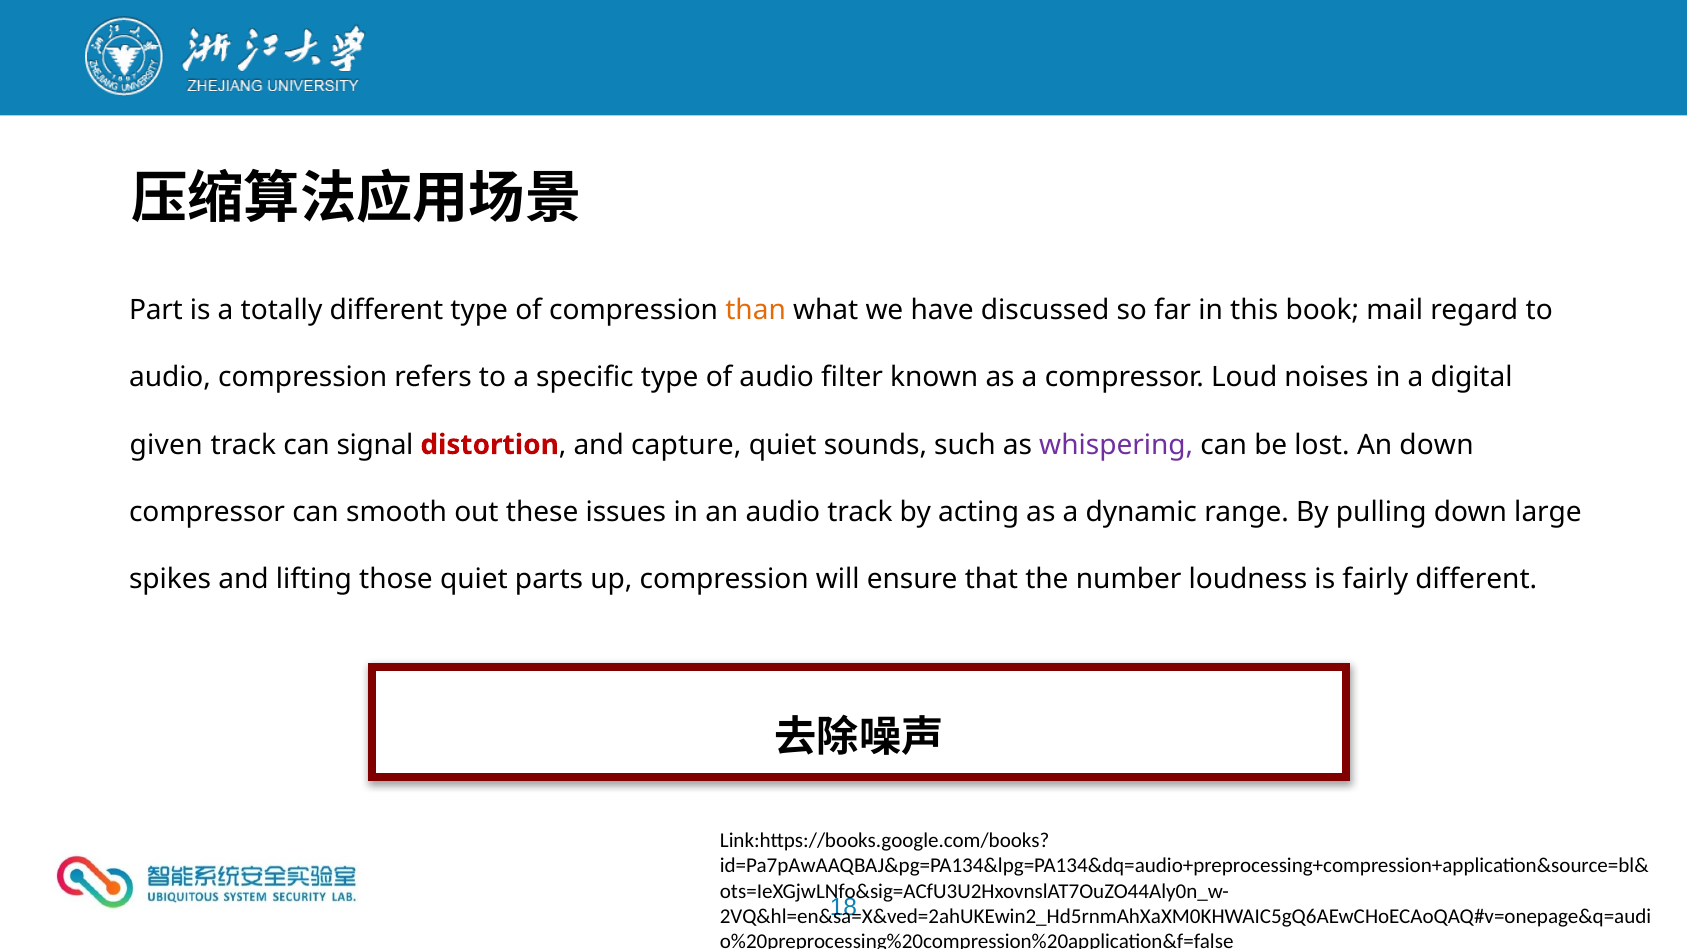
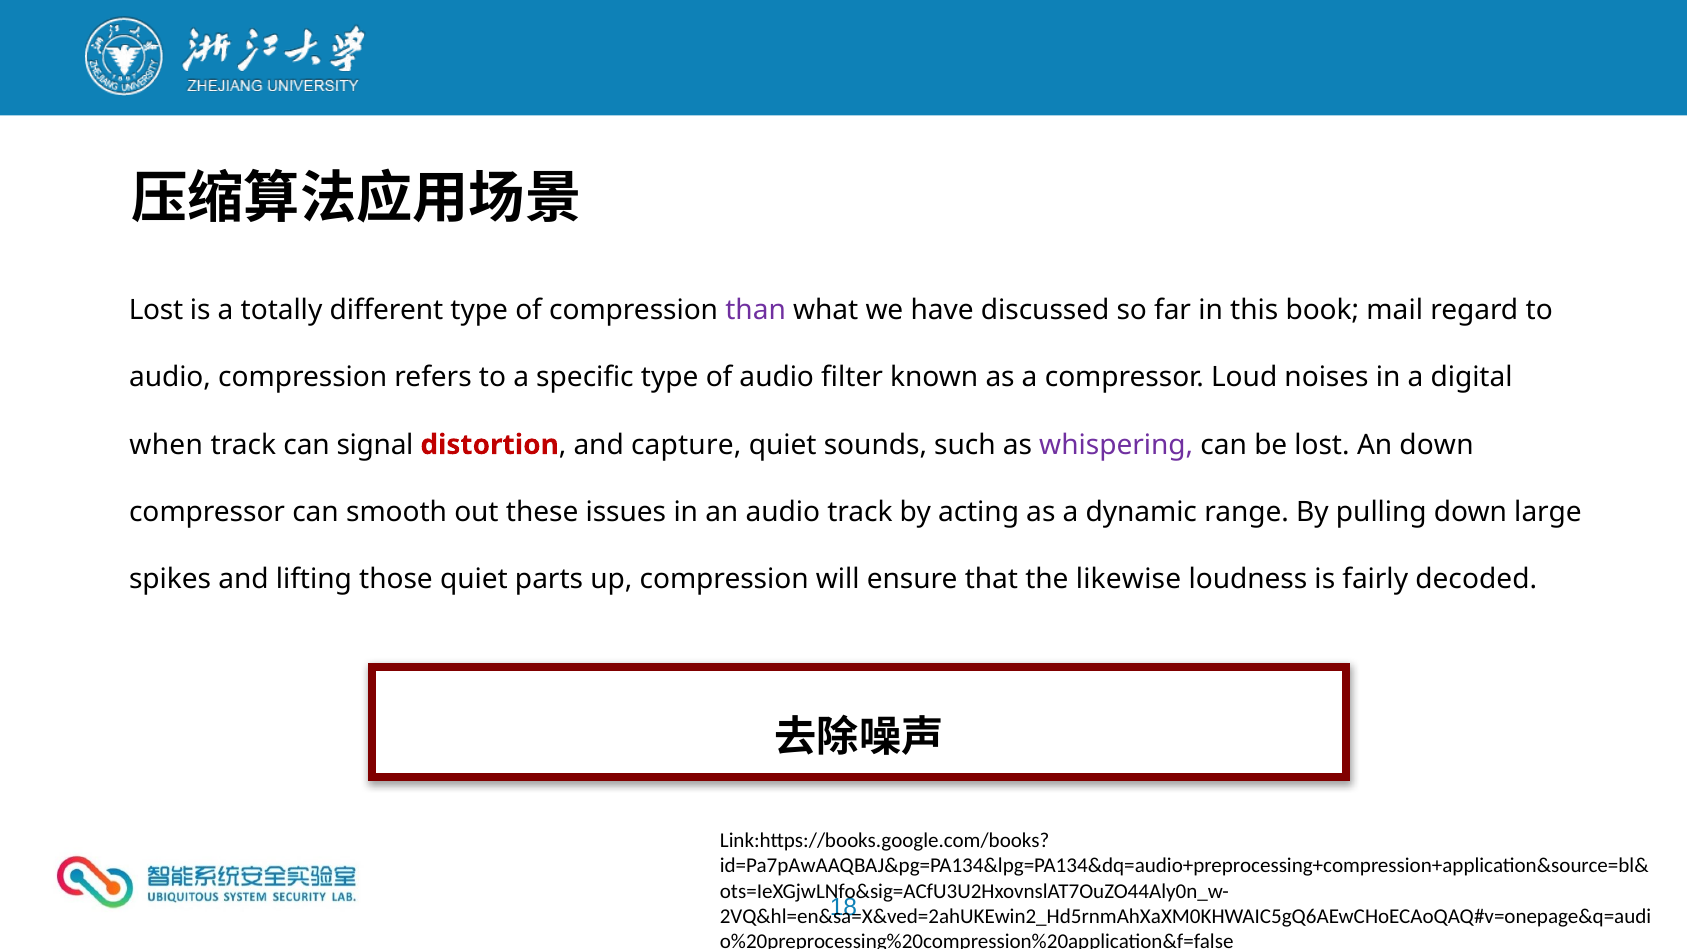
Part at (156, 310): Part -> Lost
than colour: orange -> purple
given: given -> when
number: number -> likewise
fairly different: different -> decoded
